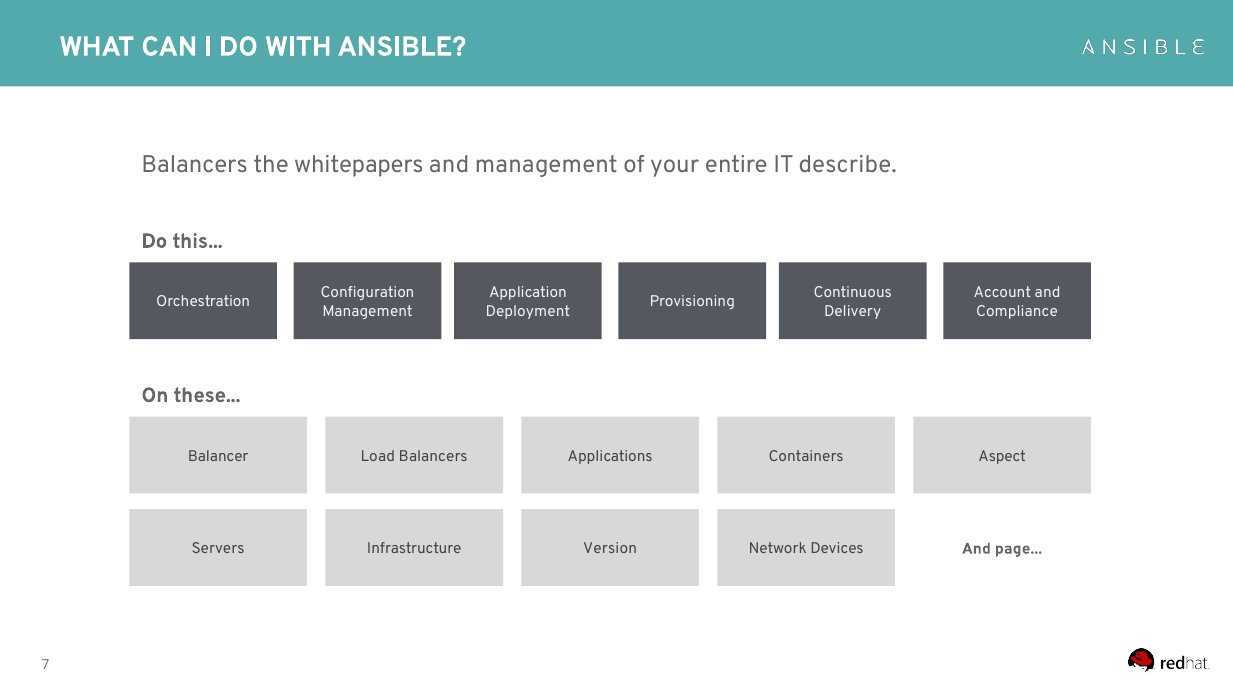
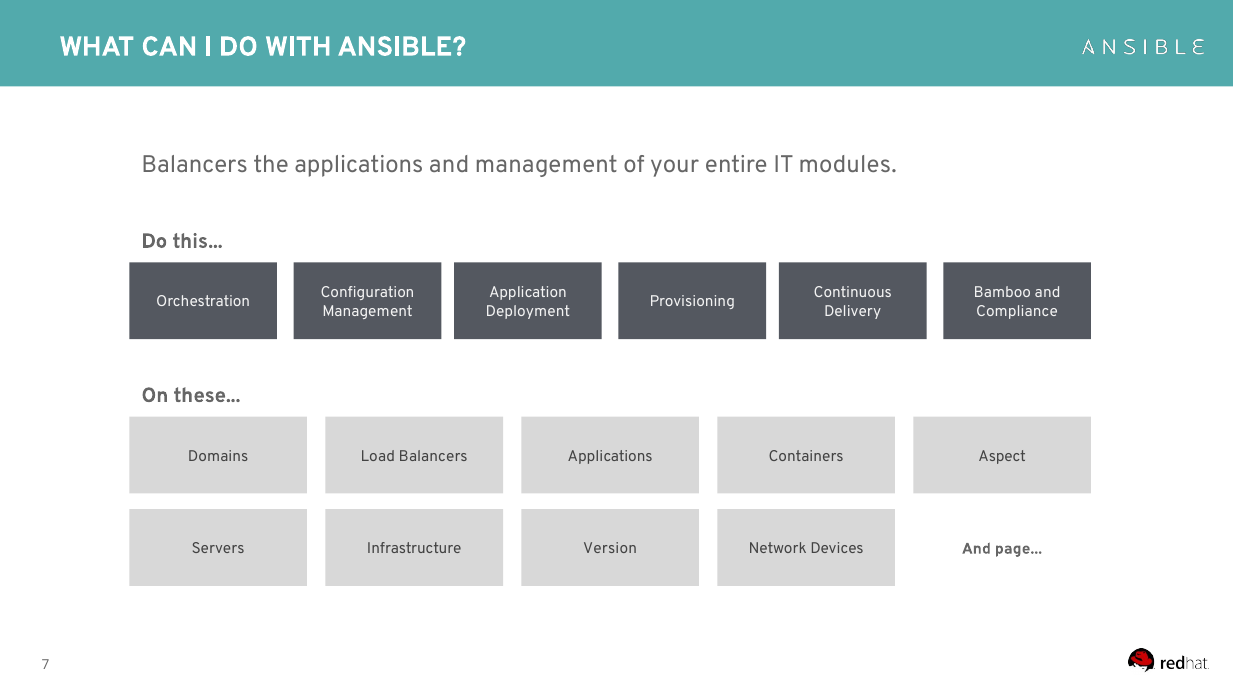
the whitepapers: whitepapers -> applications
describe: describe -> modules
Account: Account -> Bamboo
Balancer: Balancer -> Domains
